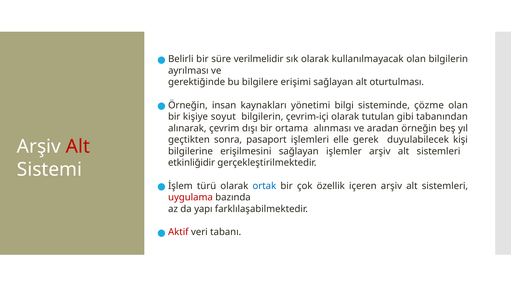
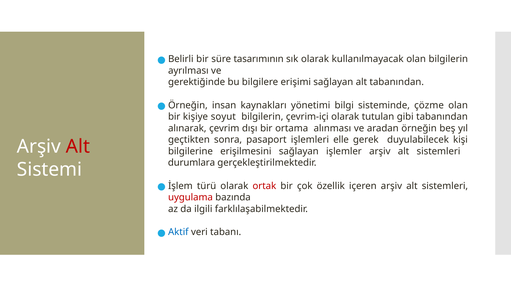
verilmelidir: verilmelidir -> tasarımının
alt oturtulması: oturtulması -> tabanından
etkinliğidir: etkinliğidir -> durumlara
ortak colour: blue -> red
yapı: yapı -> ilgili
Aktif colour: red -> blue
